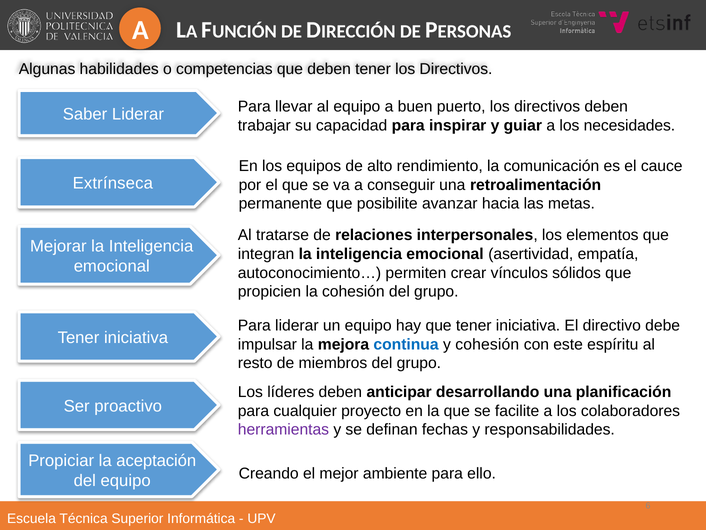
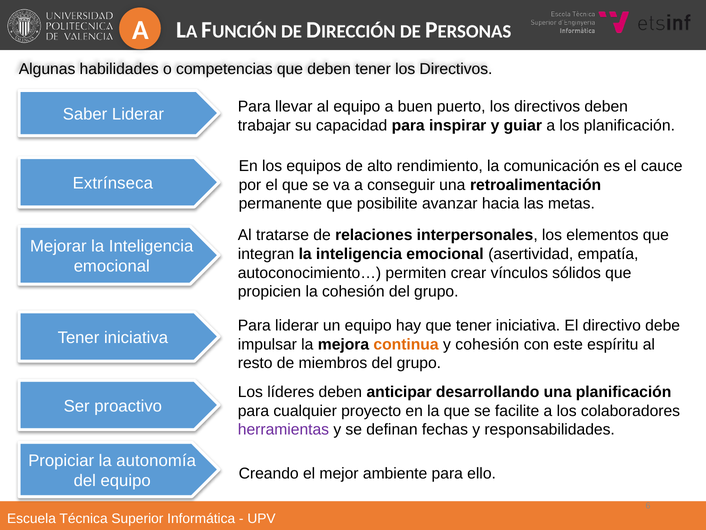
los necesidades: necesidades -> planificación
continua colour: blue -> orange
aceptación: aceptación -> autonomía
